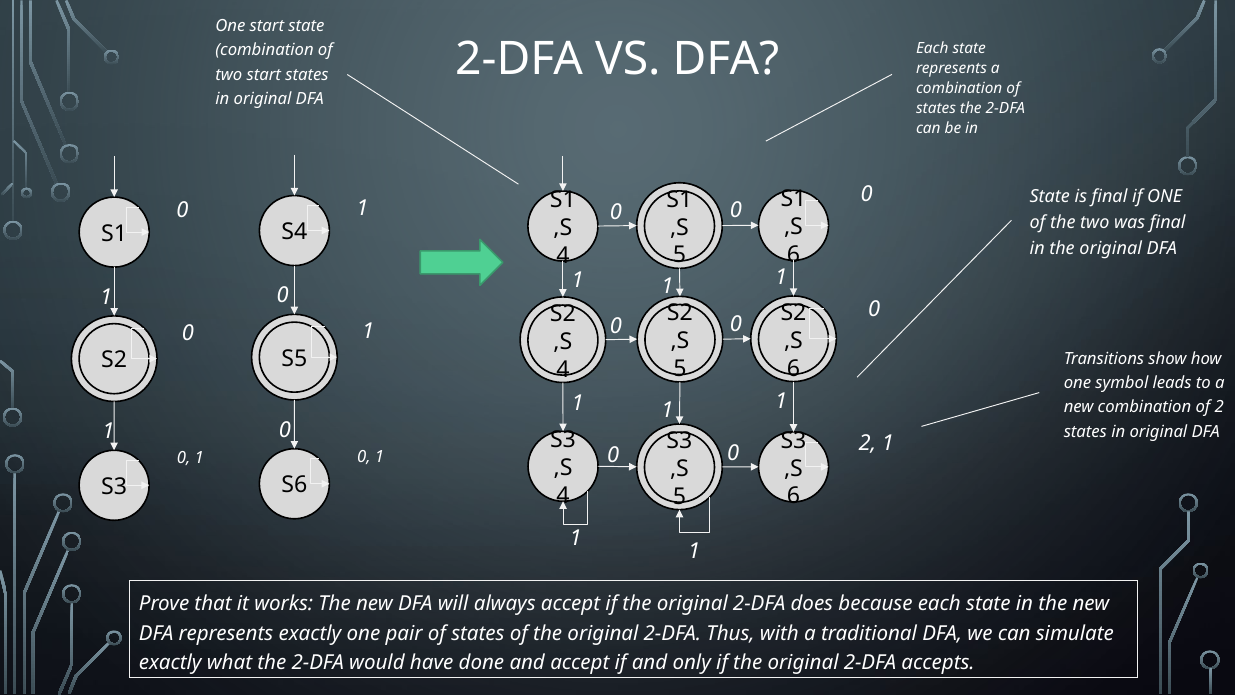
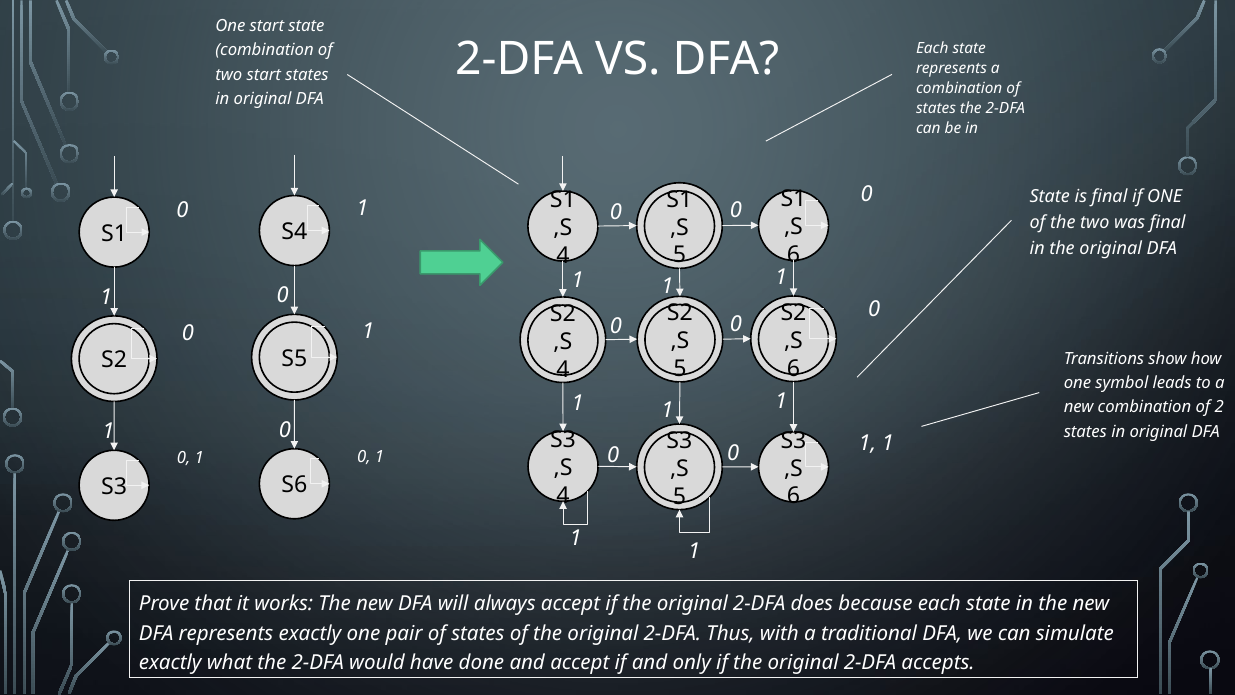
2 at (867, 443): 2 -> 1
